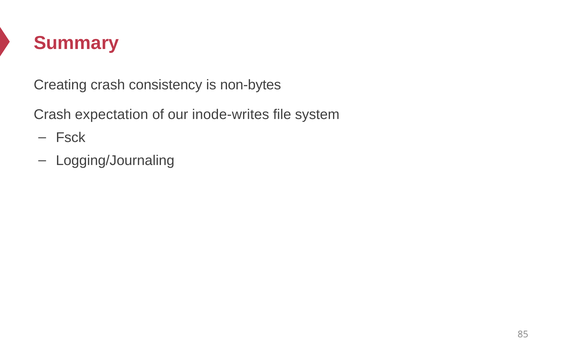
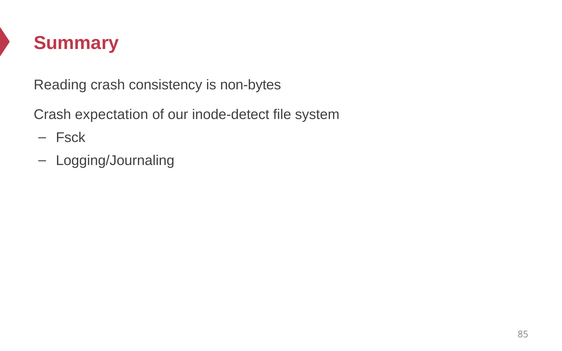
Creating: Creating -> Reading
inode-writes: inode-writes -> inode-detect
